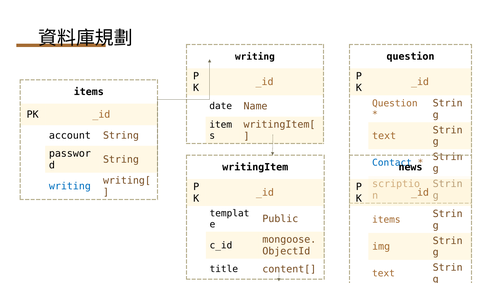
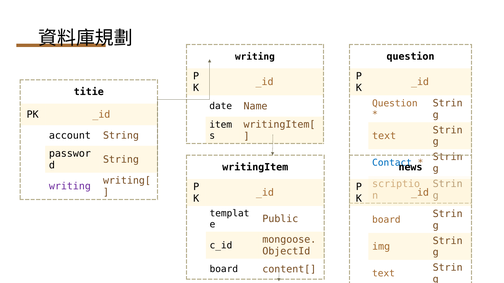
items at (89, 92): items -> titie
writing at (70, 187) colour: blue -> purple
items at (386, 220): items -> board
title at (224, 270): title -> board
